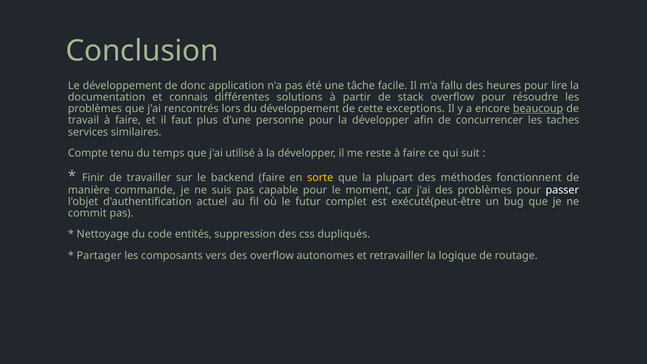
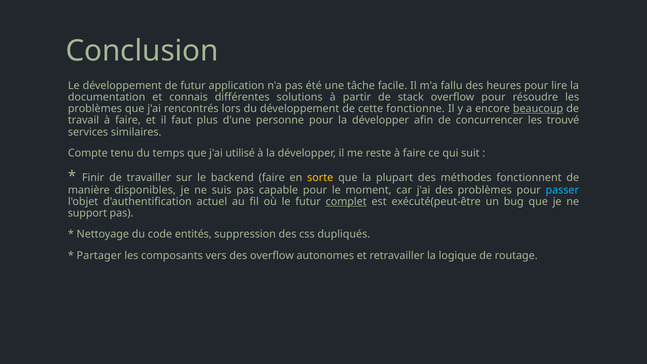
de donc: donc -> futur
exceptions: exceptions -> fonctionne
taches: taches -> trouvé
commande: commande -> disponibles
passer colour: white -> light blue
complet underline: none -> present
commit: commit -> support
